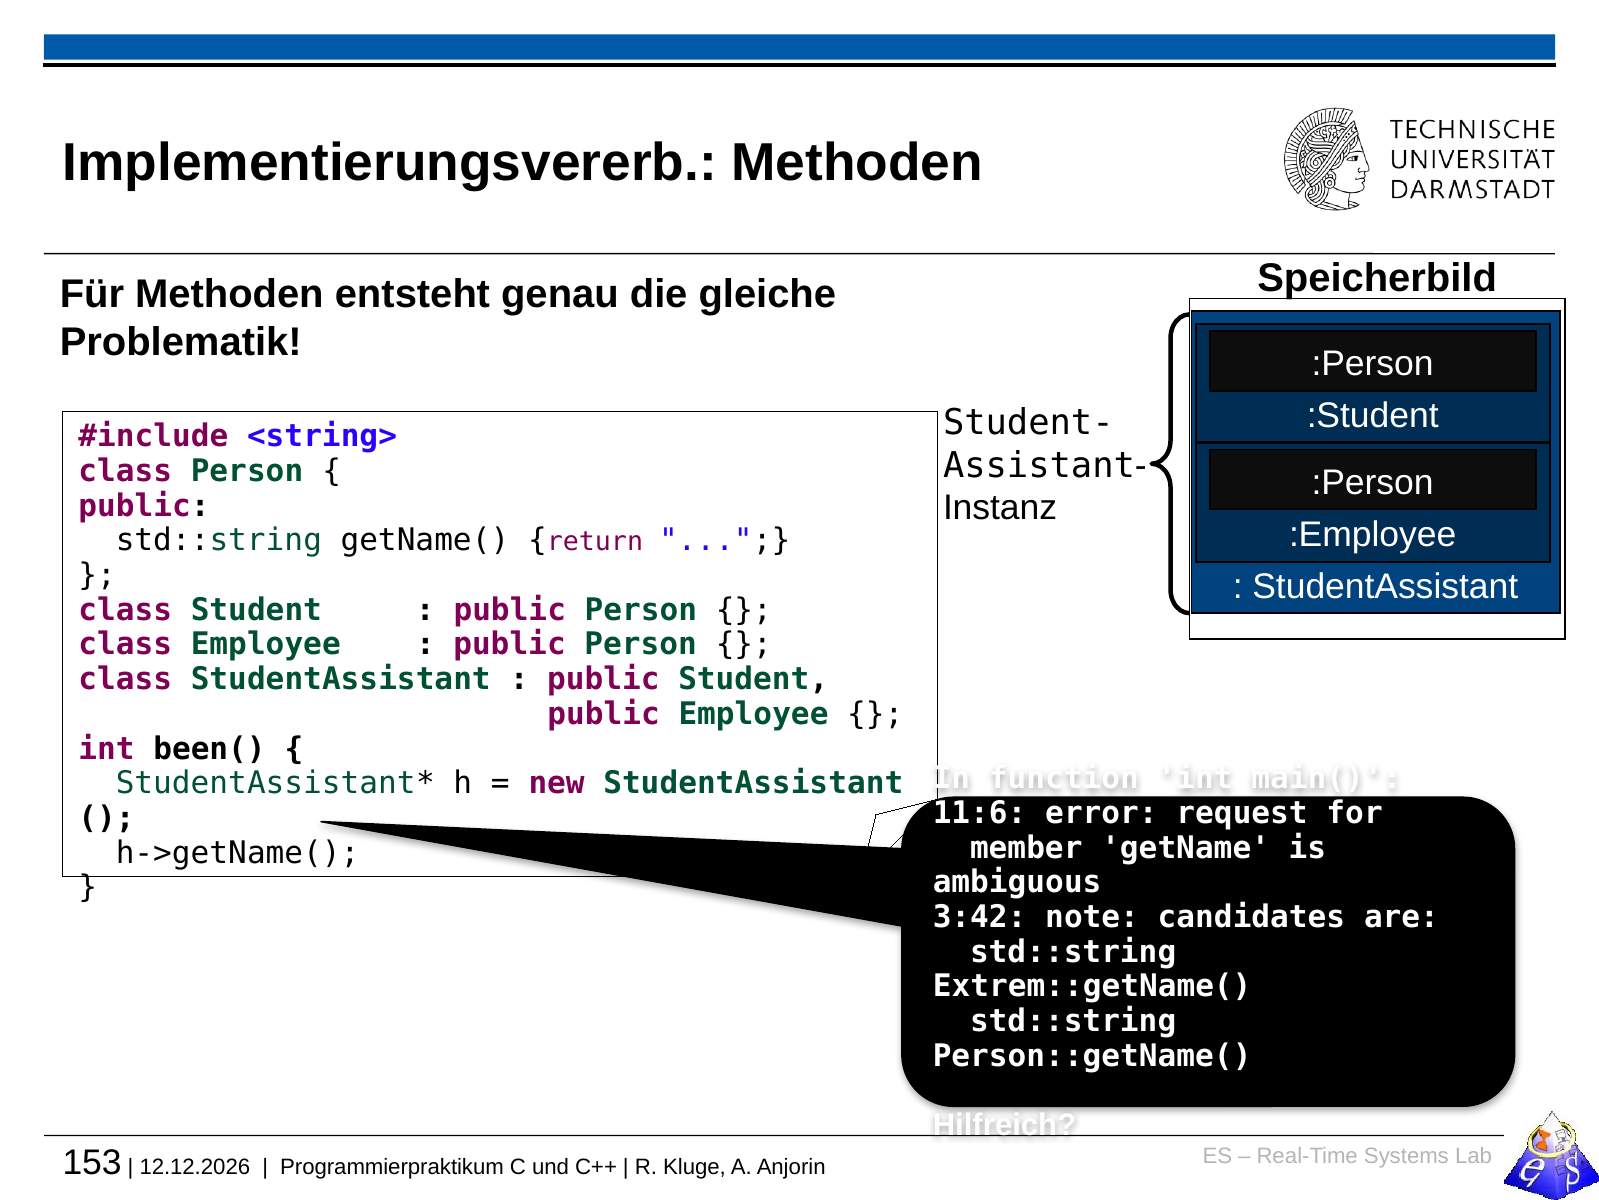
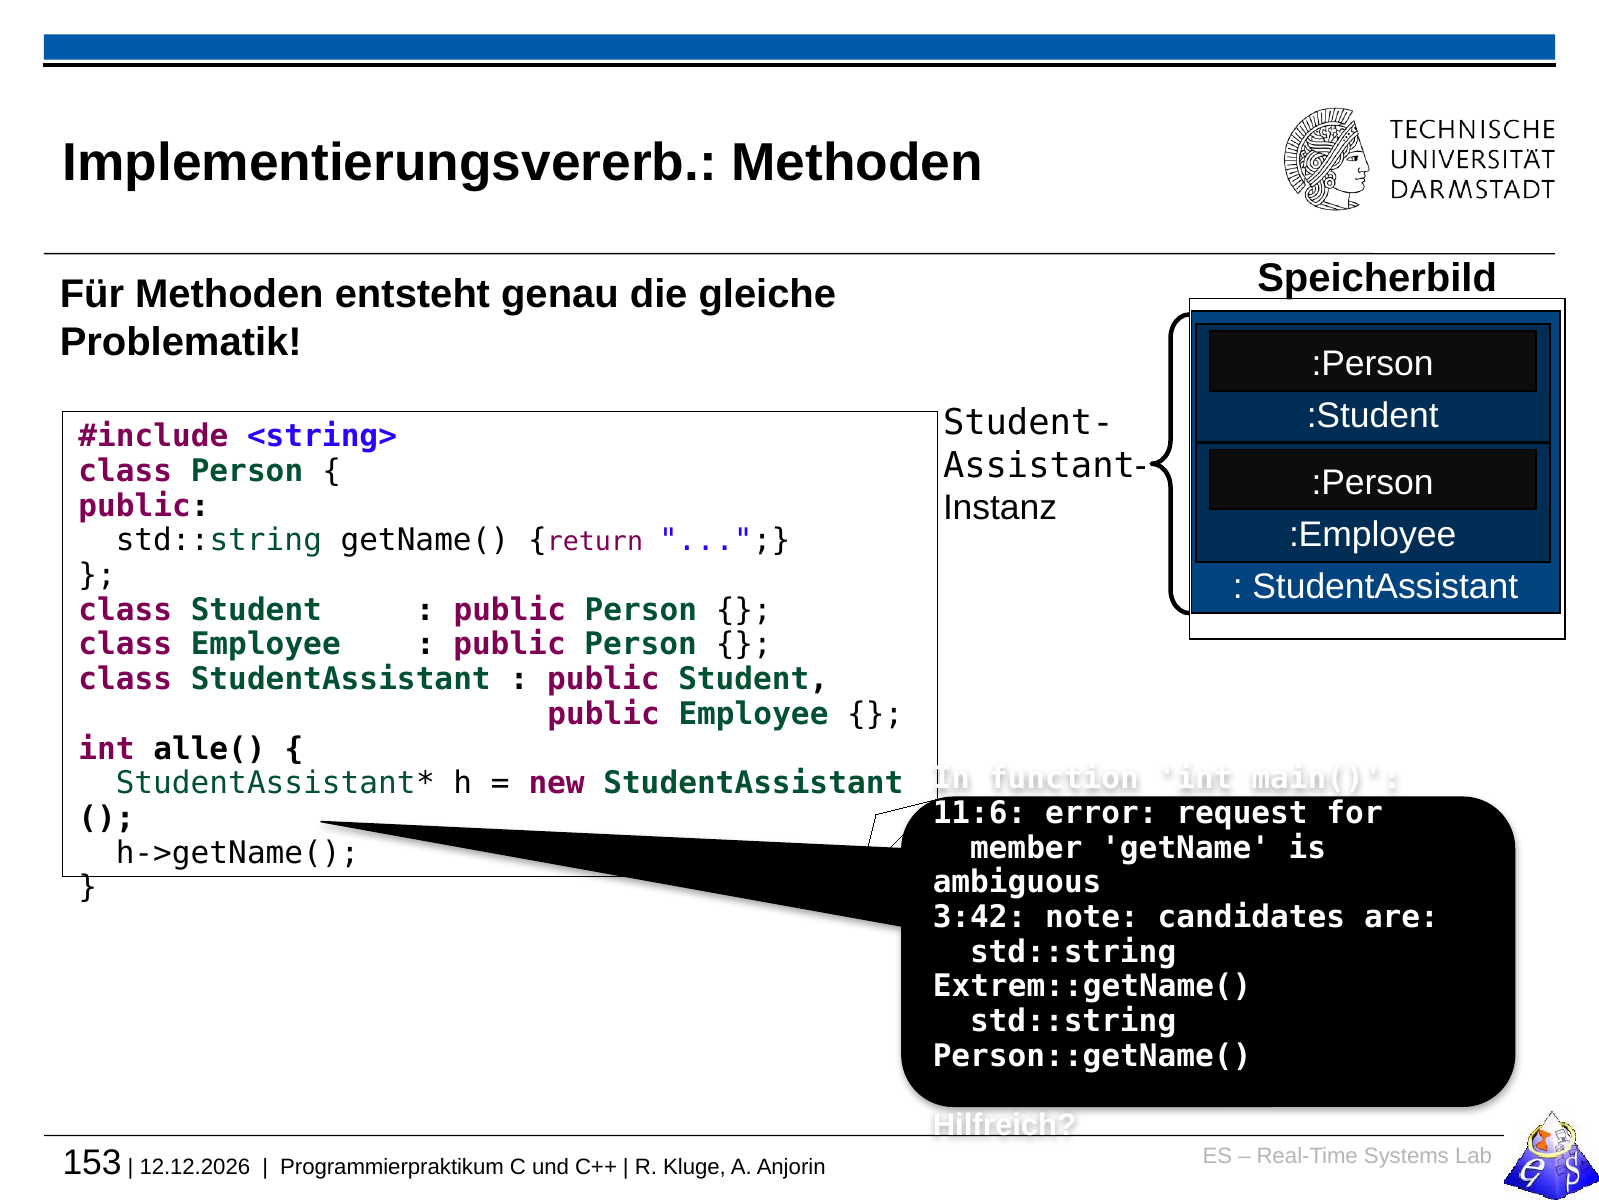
been(: been( -> alle(
